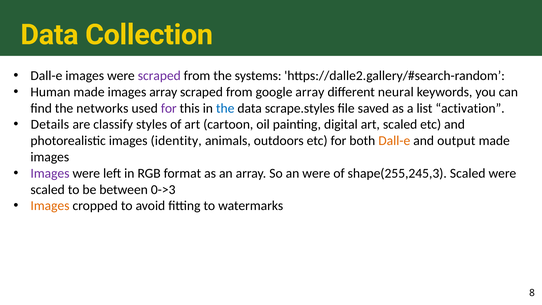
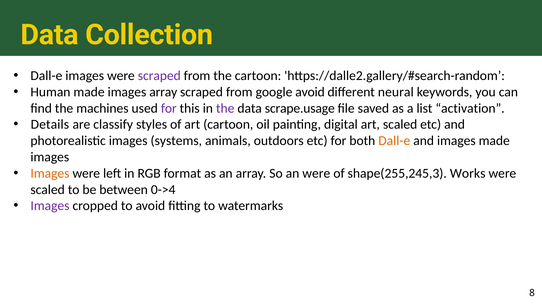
the systems: systems -> cartoon
google array: array -> avoid
networks: networks -> machines
the at (225, 108) colour: blue -> purple
scrape.styles: scrape.styles -> scrape.usage
identity: identity -> systems
and output: output -> images
Images at (50, 173) colour: purple -> orange
shape(255,245,3 Scaled: Scaled -> Works
0->3: 0->3 -> 0->4
Images at (50, 206) colour: orange -> purple
